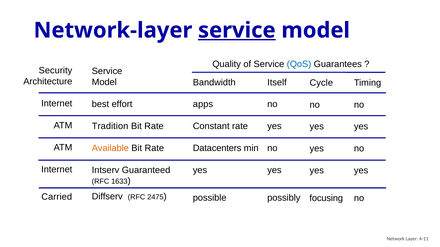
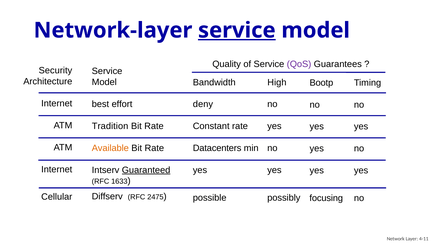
QoS colour: blue -> purple
Itself: Itself -> High
Cycle: Cycle -> Bootp
apps: apps -> deny
Guaranteed underline: none -> present
Carried: Carried -> Cellular
